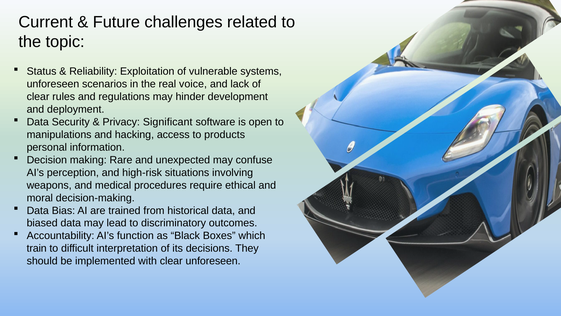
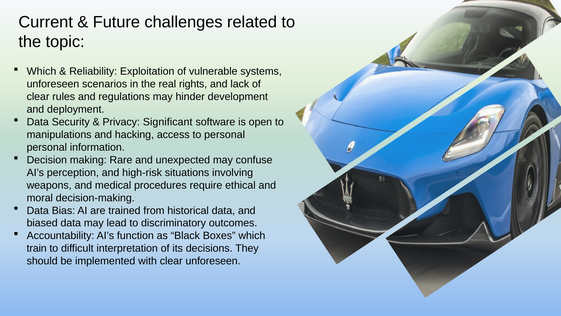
Status at (42, 71): Status -> Which
voice: voice -> rights
to products: products -> personal
